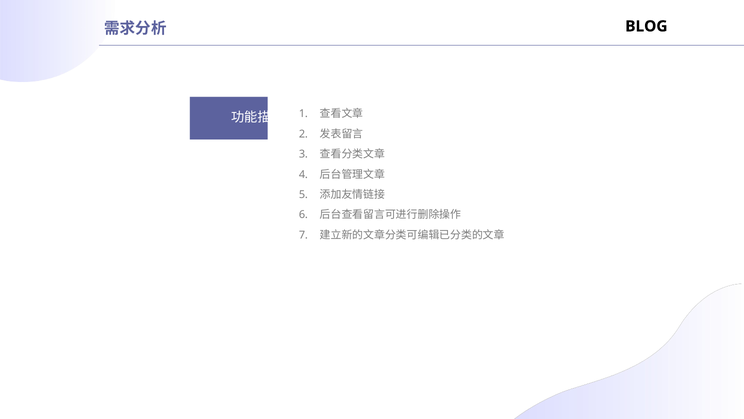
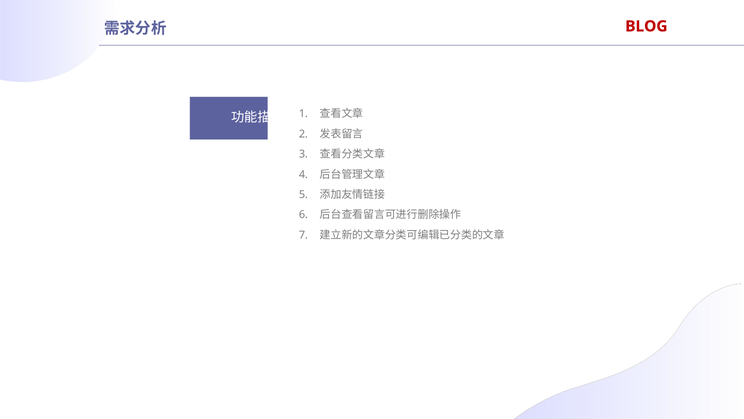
BLOG colour: black -> red
